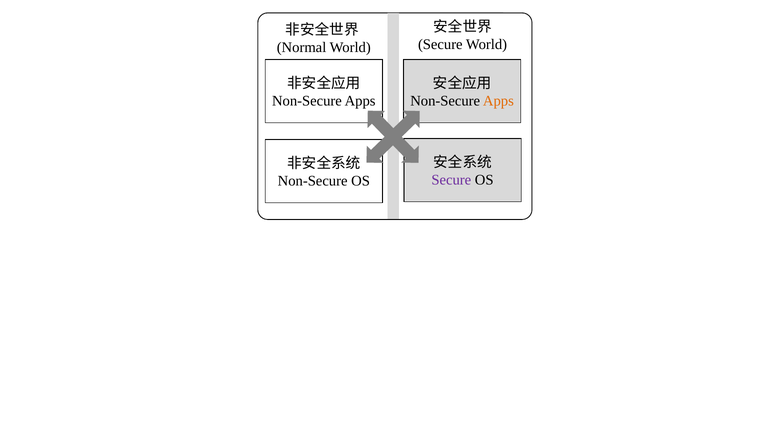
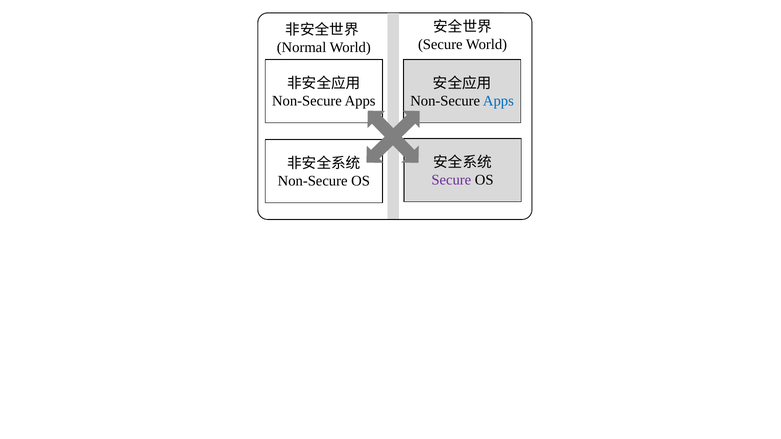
Apps at (498, 101) colour: orange -> blue
